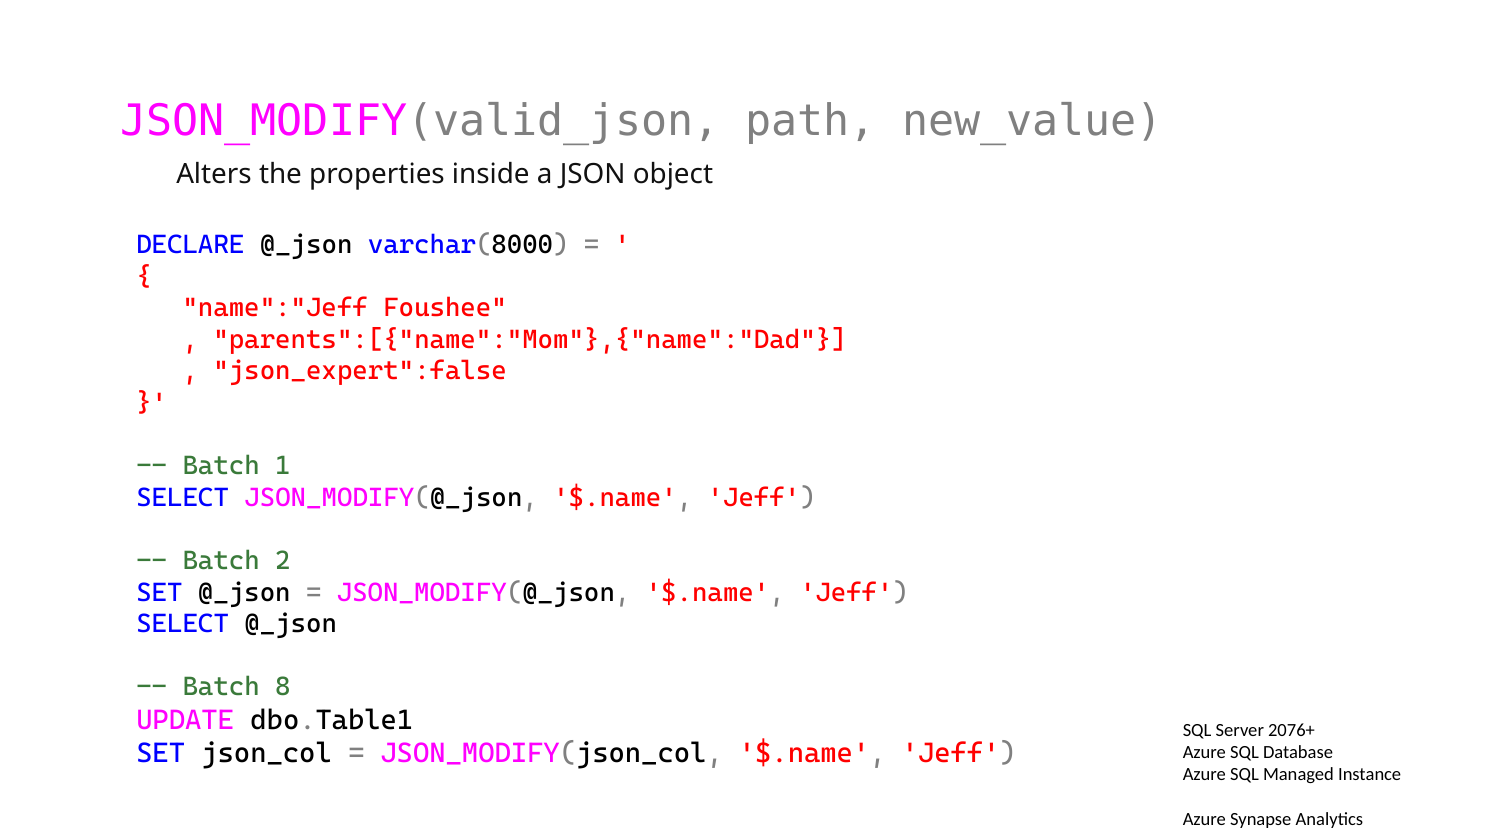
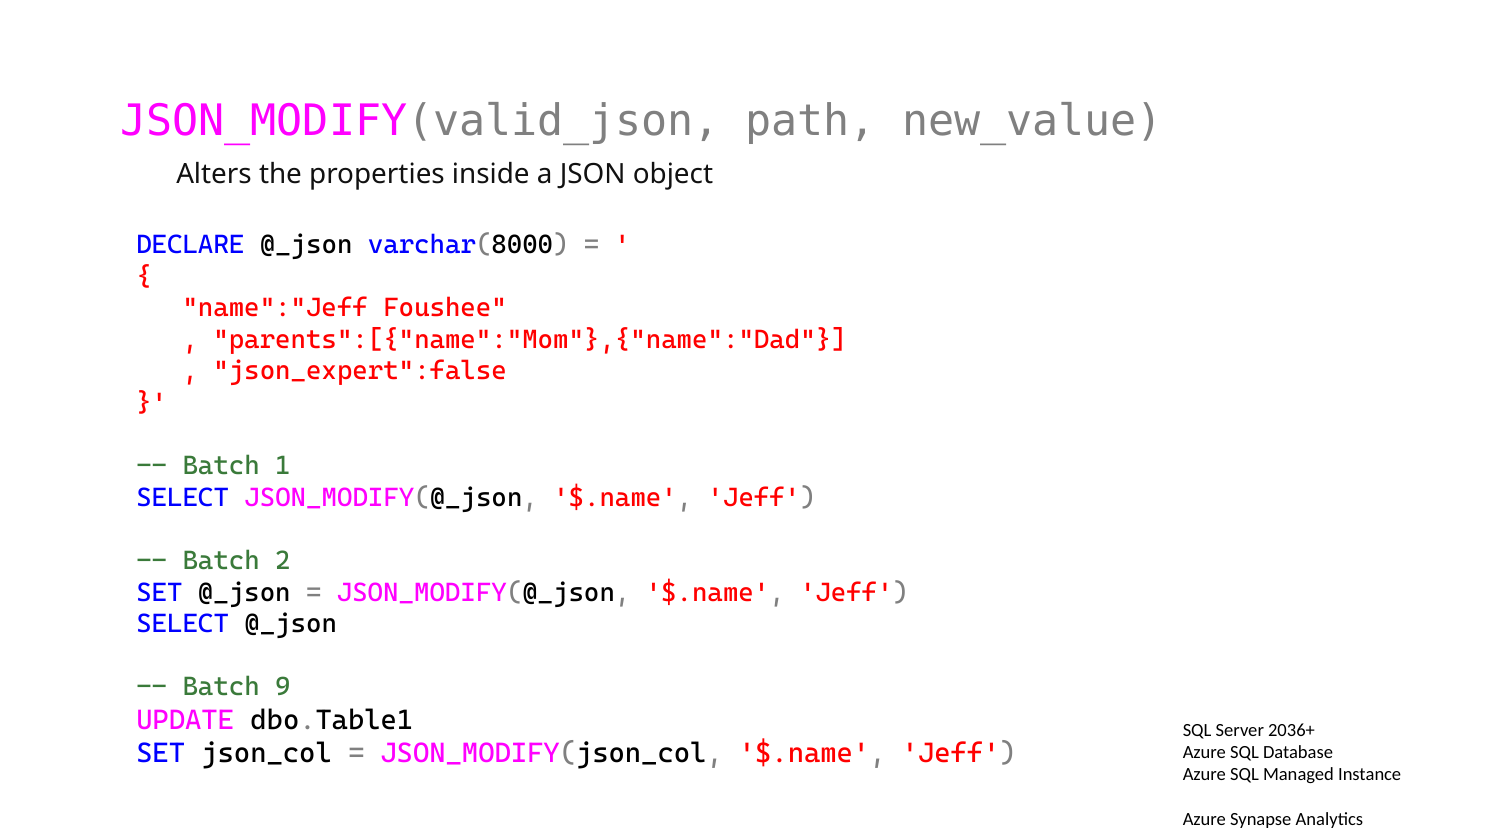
8: 8 -> 9
2076+: 2076+ -> 2036+
